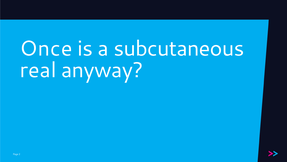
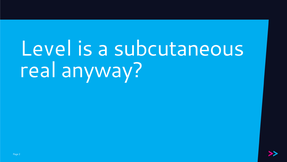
Once: Once -> Level
